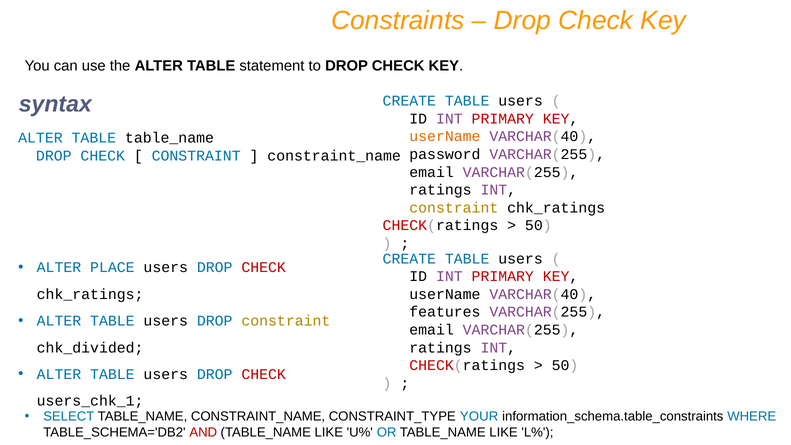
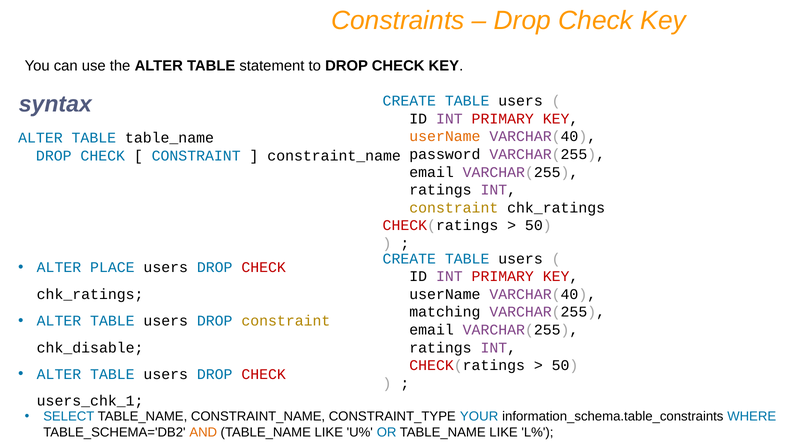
features: features -> matching
chk_divided: chk_divided -> chk_disable
AND colour: red -> orange
